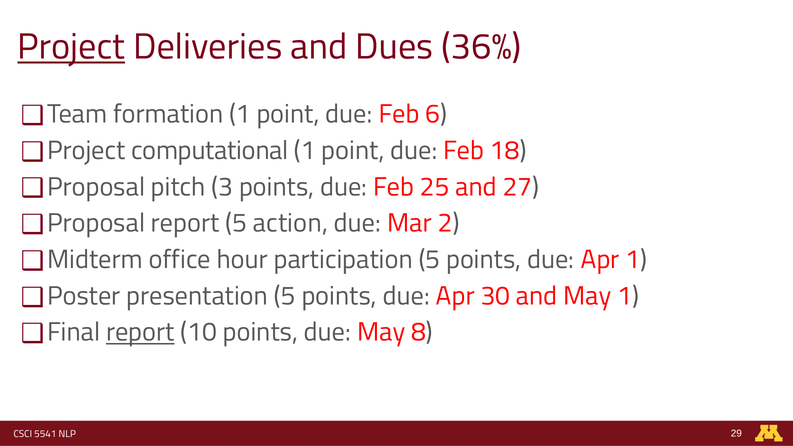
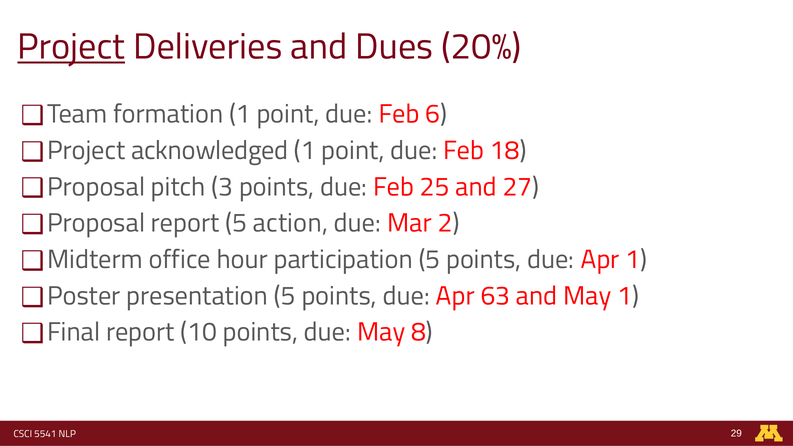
36%: 36% -> 20%
computational: computational -> acknowledged
30: 30 -> 63
report at (140, 332) underline: present -> none
